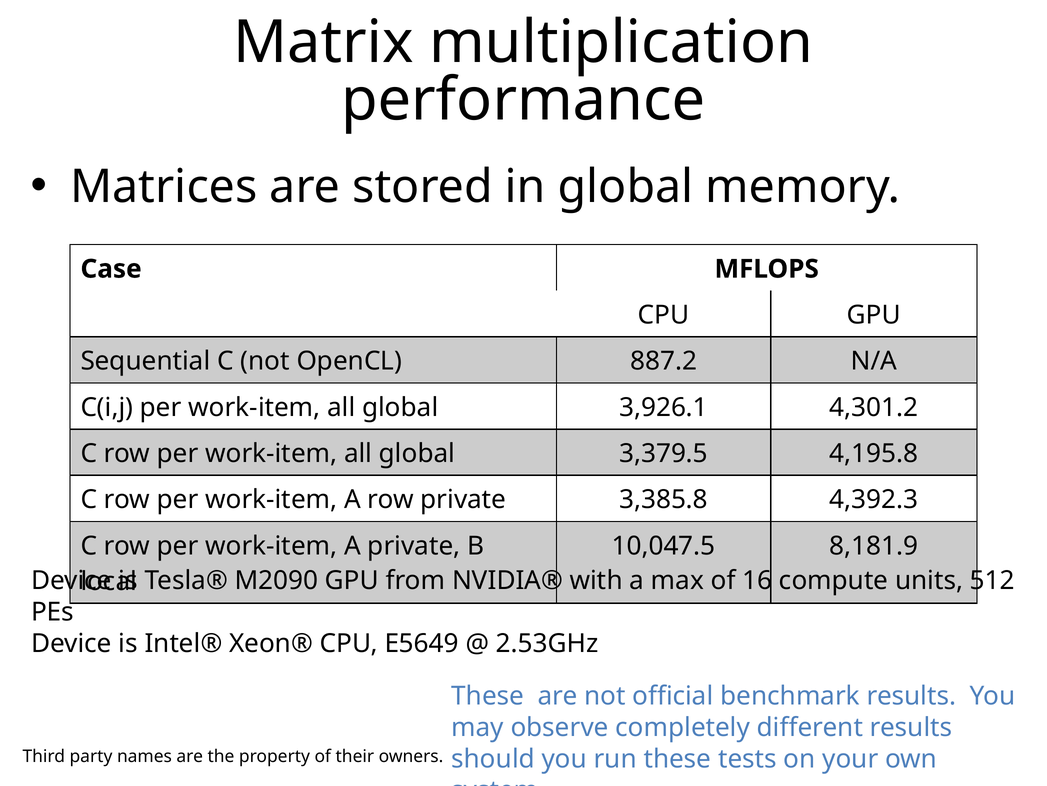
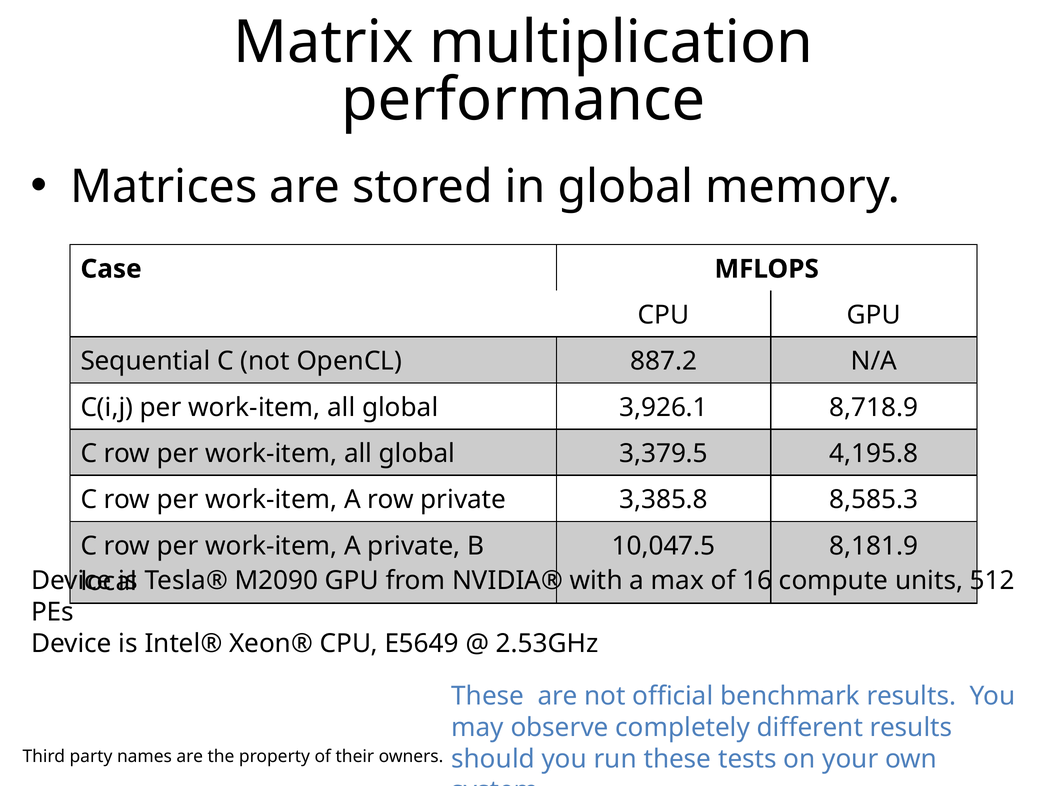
4,301.2: 4,301.2 -> 8,718.9
4,392.3: 4,392.3 -> 8,585.3
